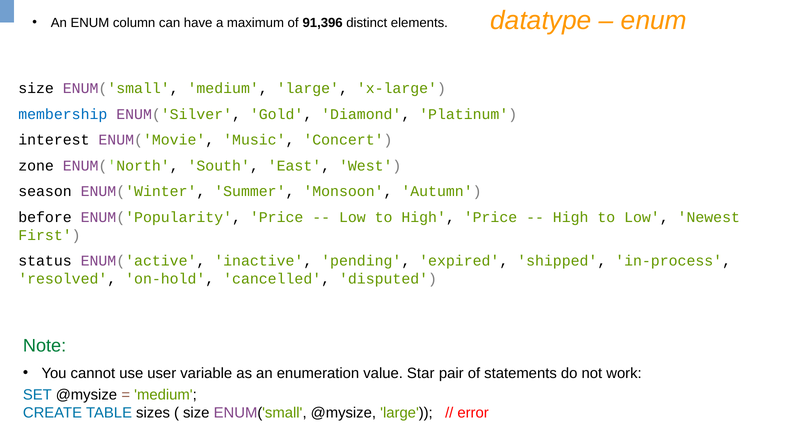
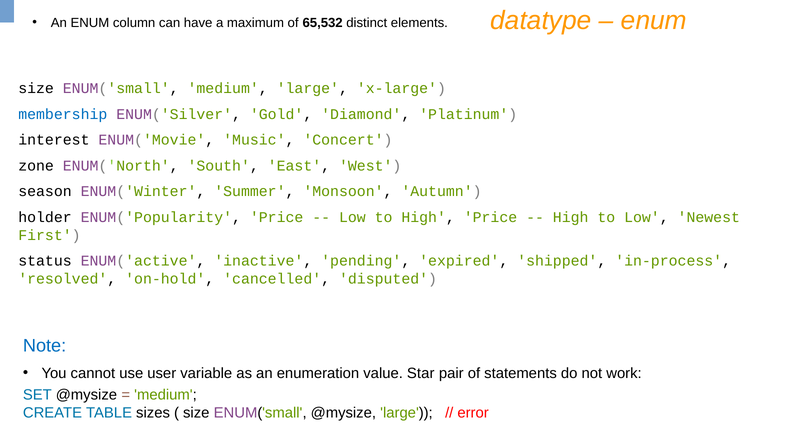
91,396: 91,396 -> 65,532
before: before -> holder
Note colour: green -> blue
